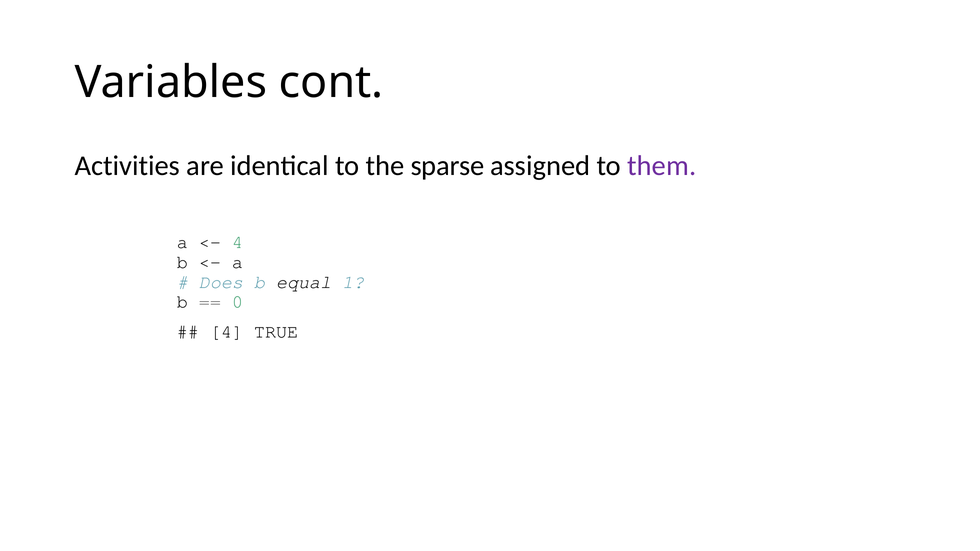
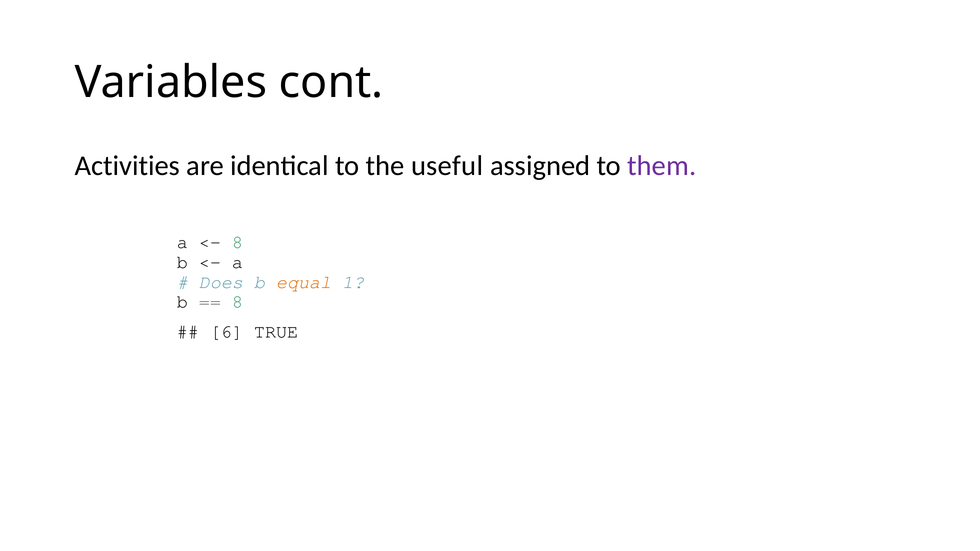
sparse: sparse -> useful
4 at (237, 242): 4 -> 8
equal colour: black -> orange
0 at (237, 302): 0 -> 8
4 at (226, 332): 4 -> 6
